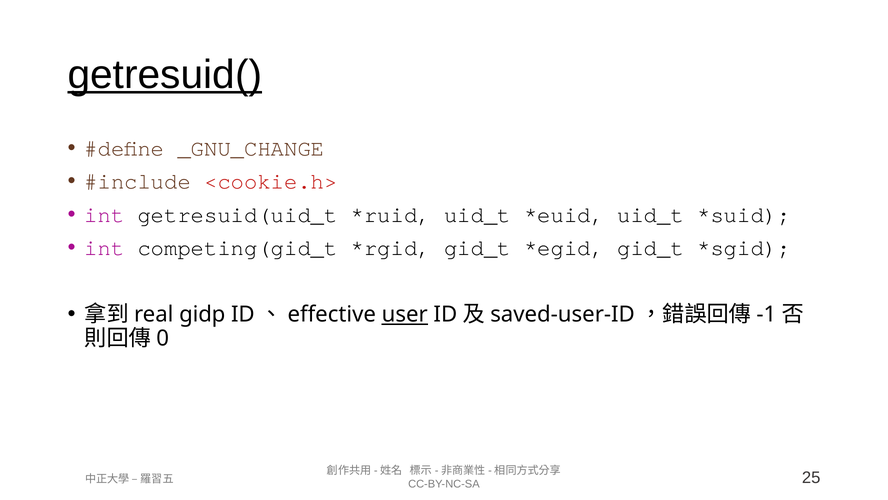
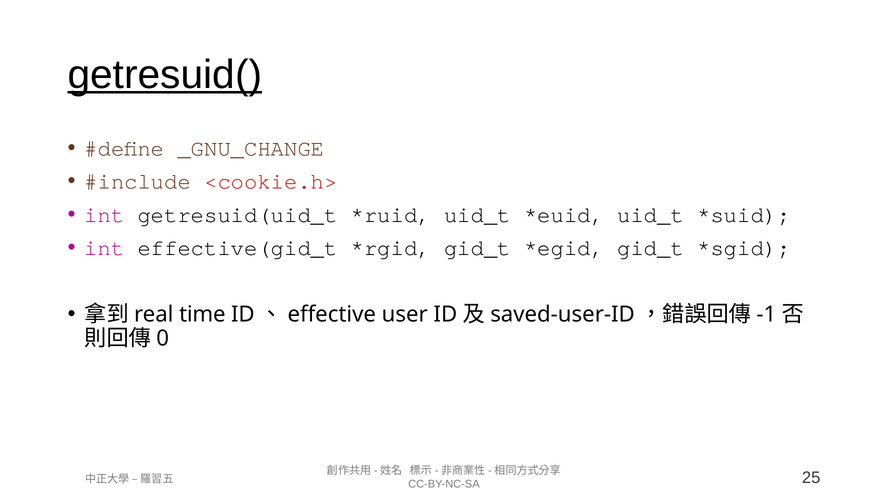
competing(gid_t: competing(gid_t -> effective(gid_t
gidp: gidp -> time
user underline: present -> none
